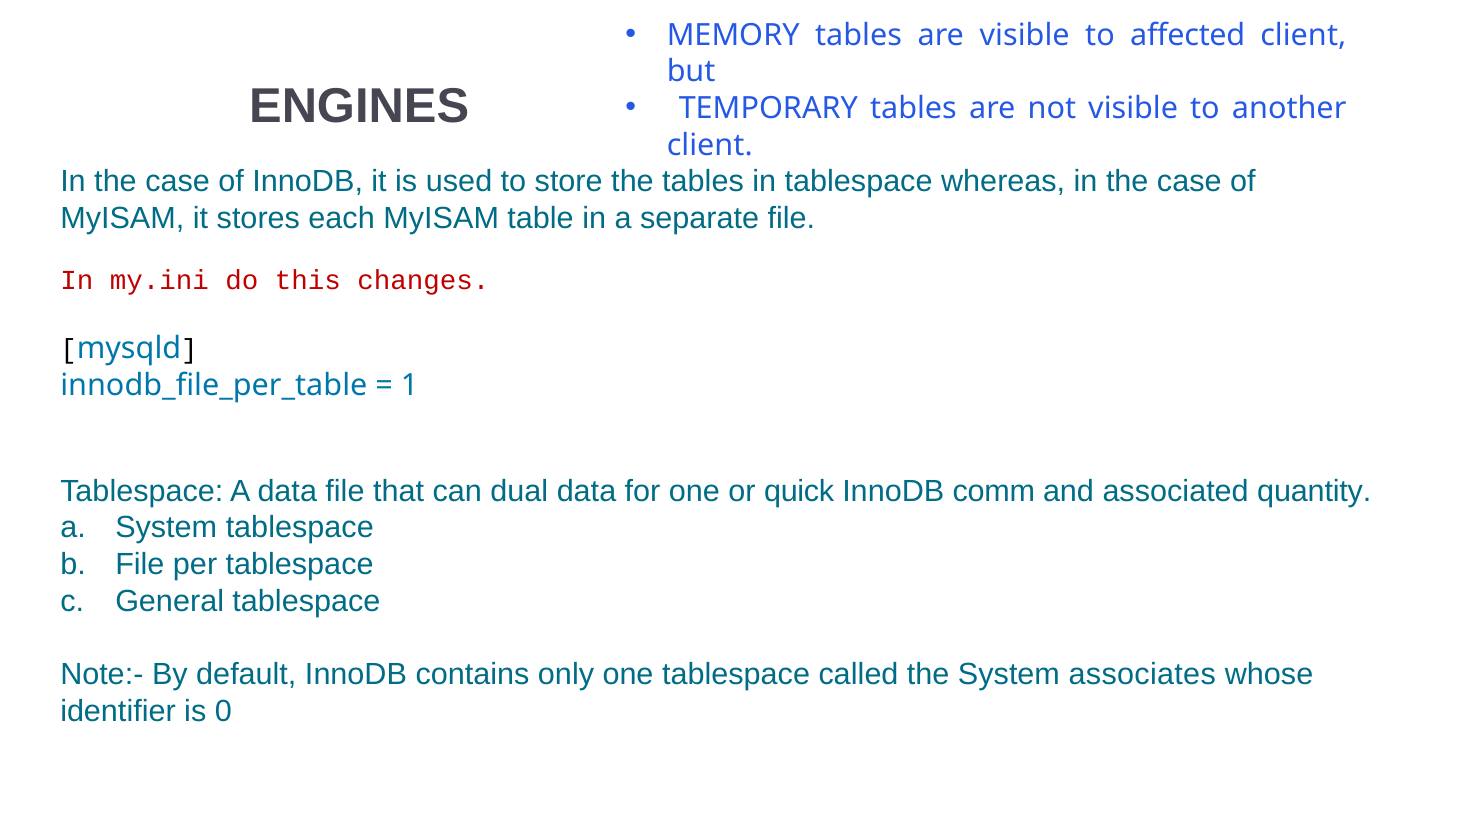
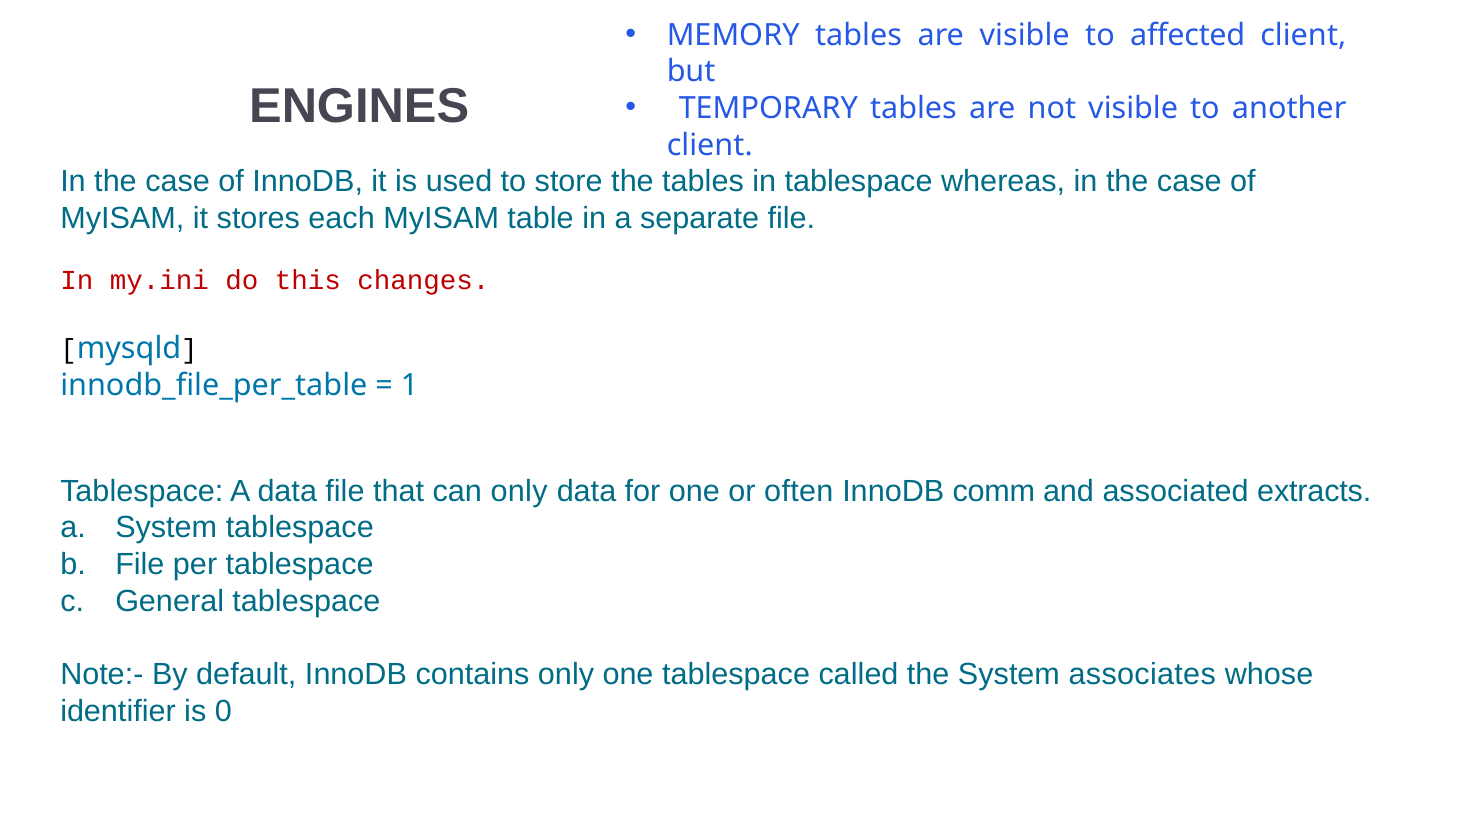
can dual: dual -> only
quick: quick -> often
quantity: quantity -> extracts
